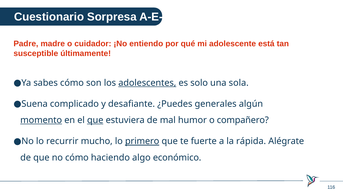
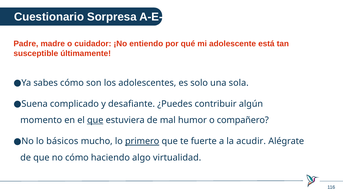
adolescentes underline: present -> none
generales: generales -> contribuir
momento underline: present -> none
recurrir: recurrir -> básicos
rápida: rápida -> acudir
económico: económico -> virtualidad
